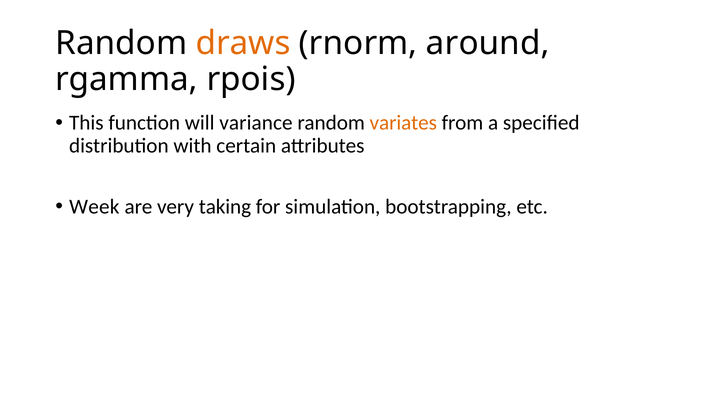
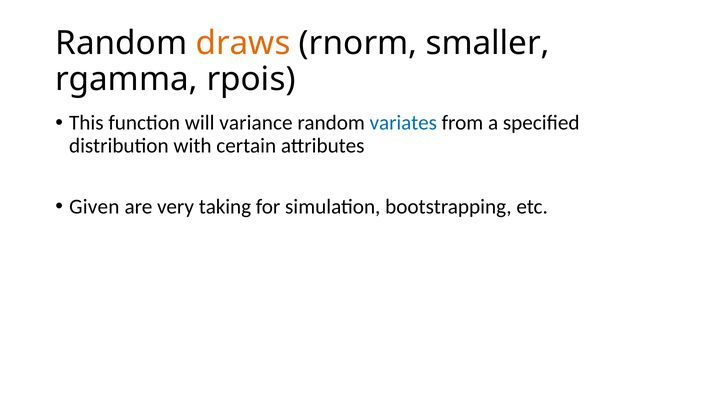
around: around -> smaller
variates colour: orange -> blue
Week: Week -> Given
